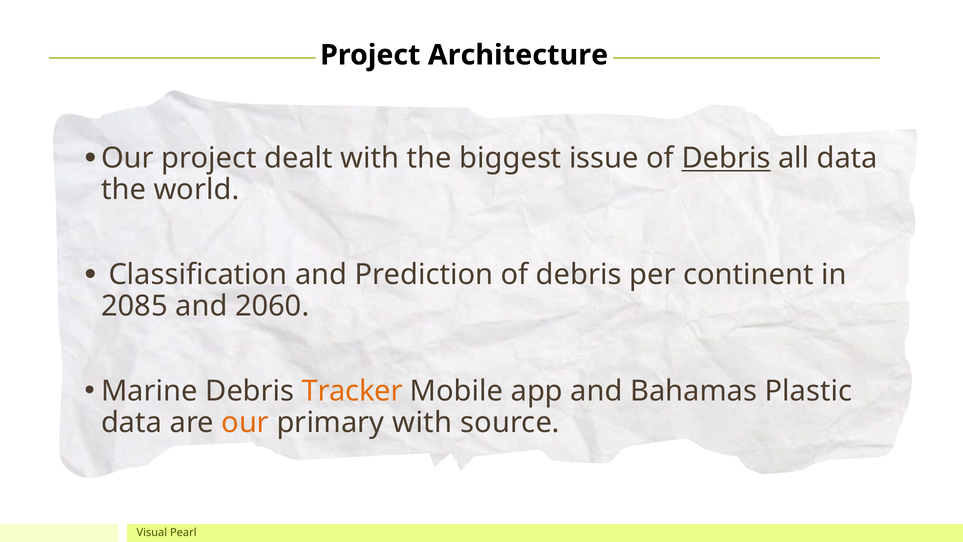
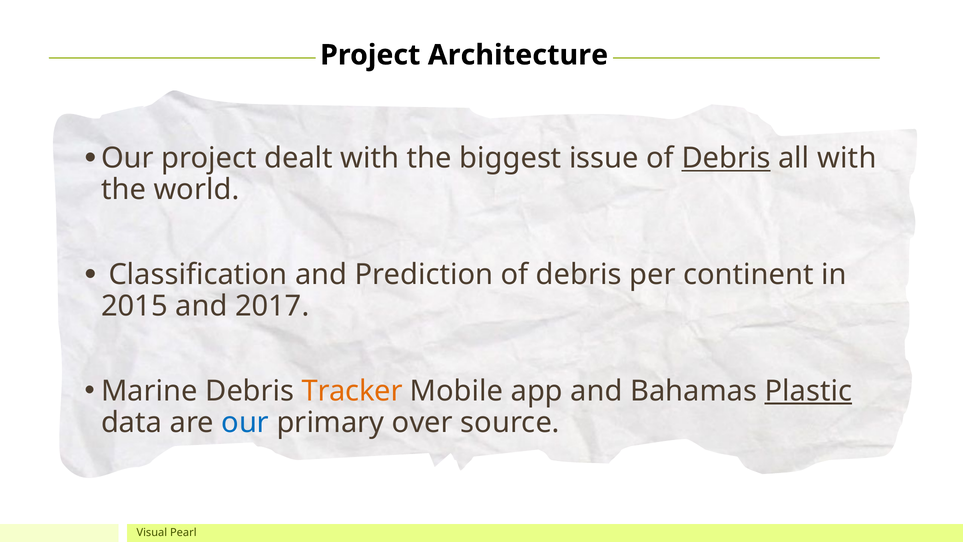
all data: data -> with
2085: 2085 -> 2015
2060: 2060 -> 2017
Plastic underline: none -> present
our at (245, 422) colour: orange -> blue
primary with: with -> over
